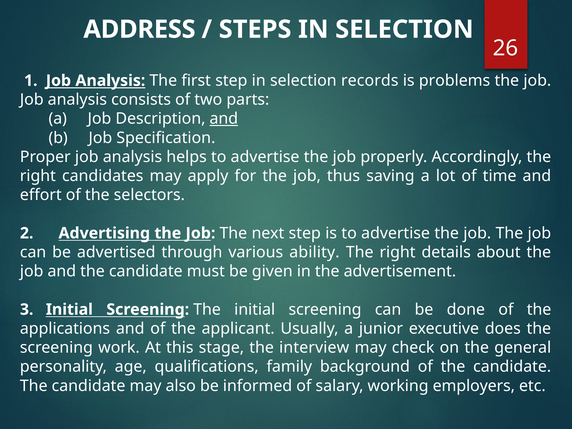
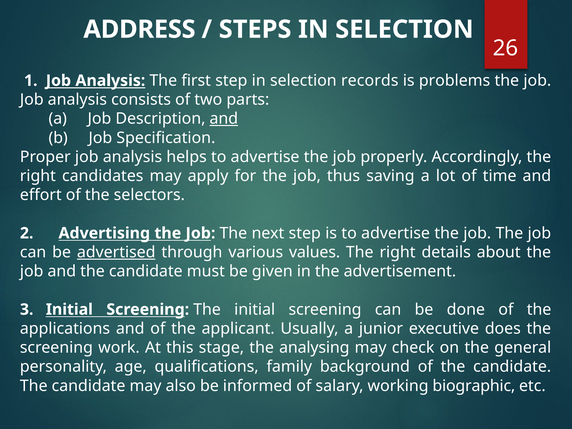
advertised underline: none -> present
ability: ability -> values
interview: interview -> analysing
employers: employers -> biographic
